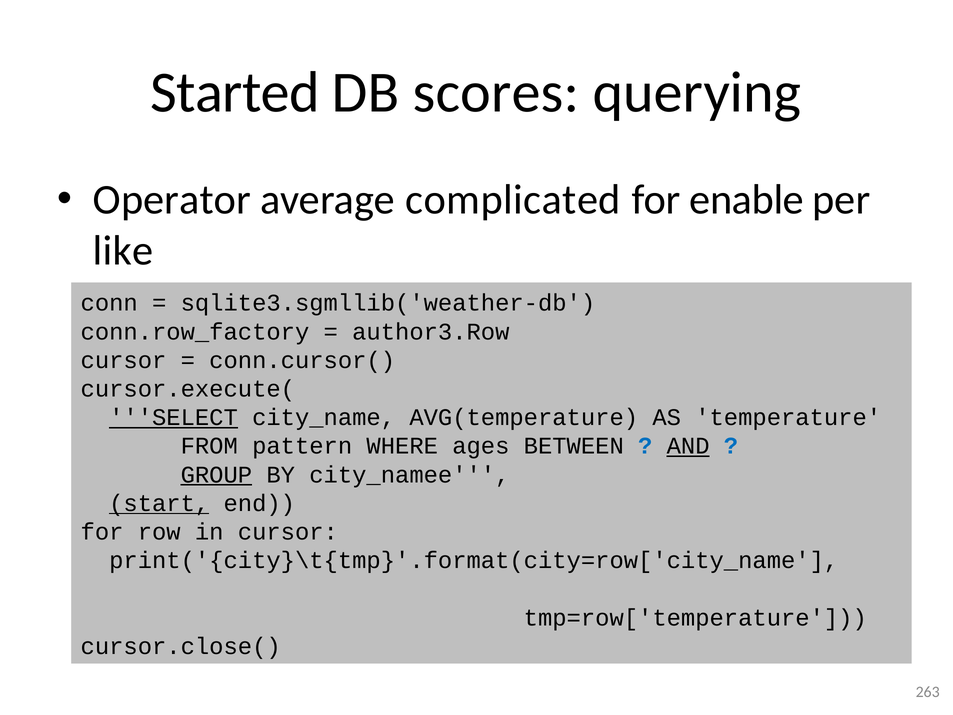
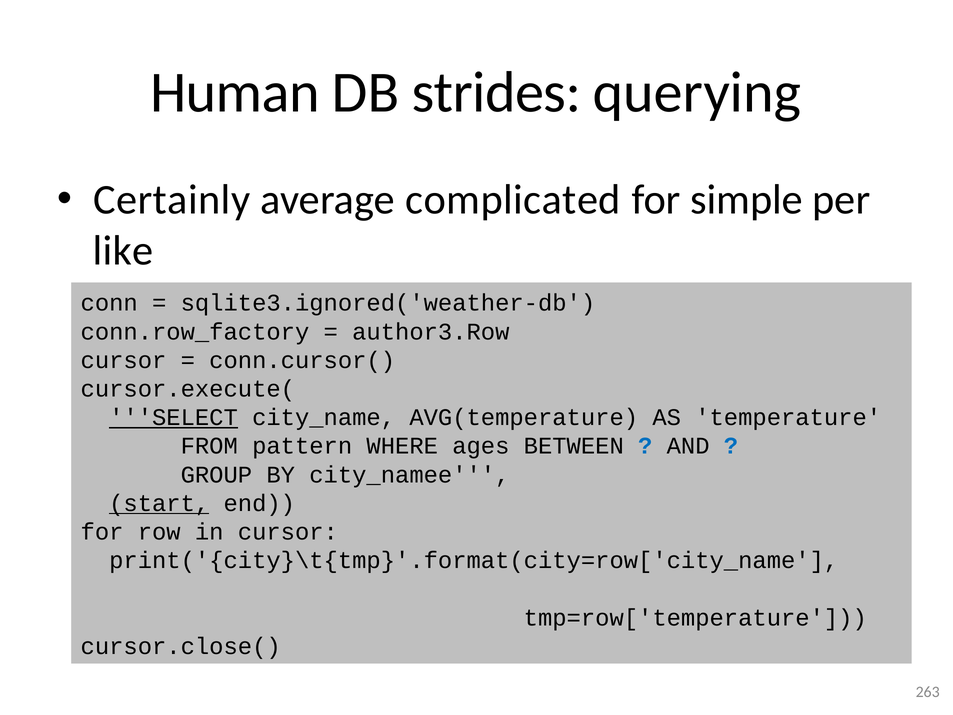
Started: Started -> Human
scores: scores -> strides
Operator: Operator -> Certainly
enable: enable -> simple
sqlite3.sgmllib('weather-db: sqlite3.sgmllib('weather-db -> sqlite3.ignored('weather-db
AND underline: present -> none
GROUP underline: present -> none
